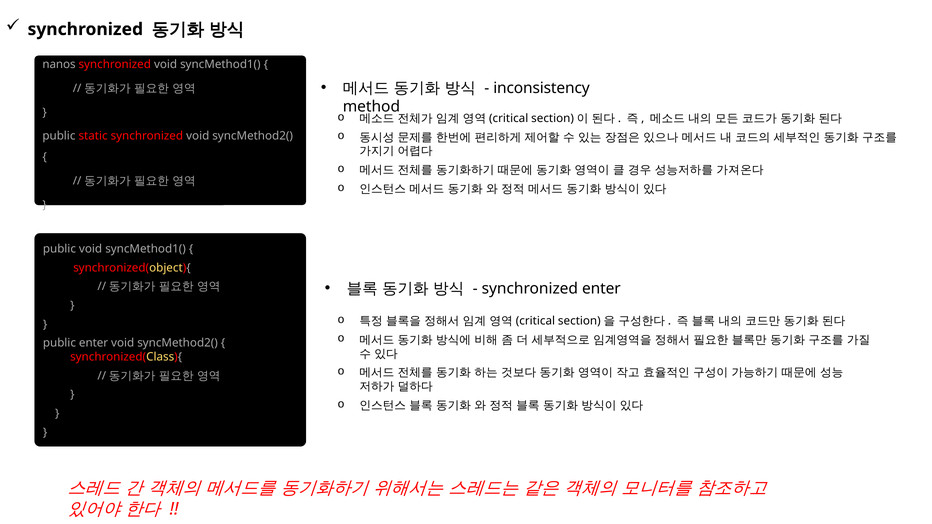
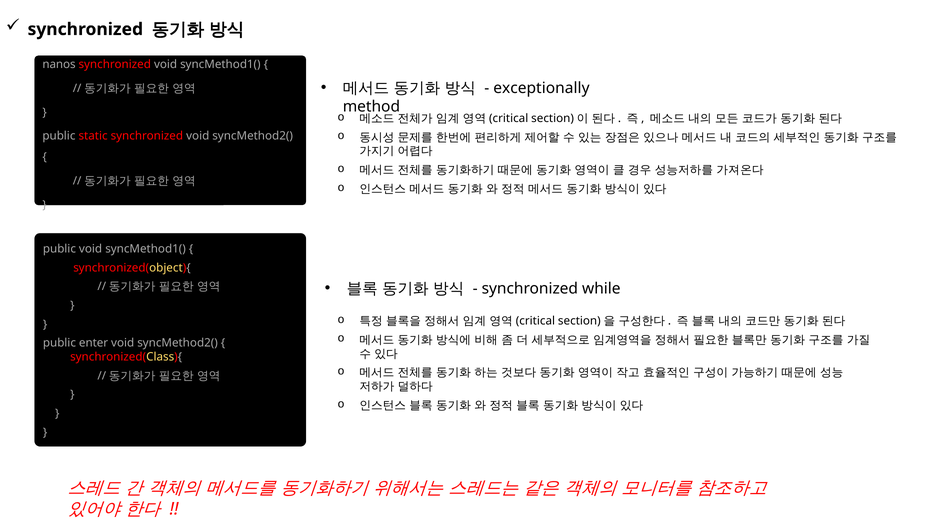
inconsistency: inconsistency -> exceptionally
synchronized enter: enter -> while
